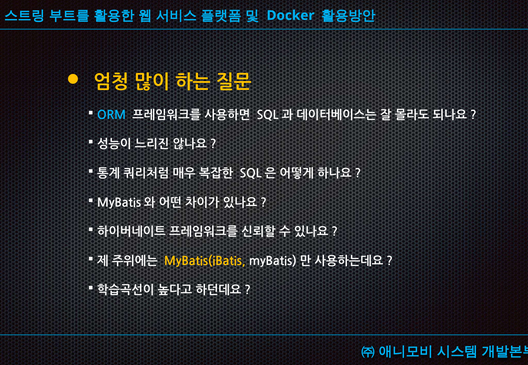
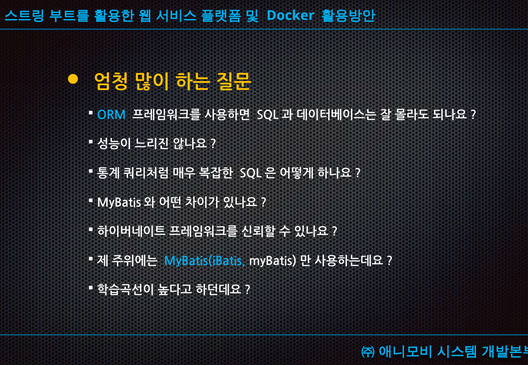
MyBatis(iBatis colour: yellow -> light blue
